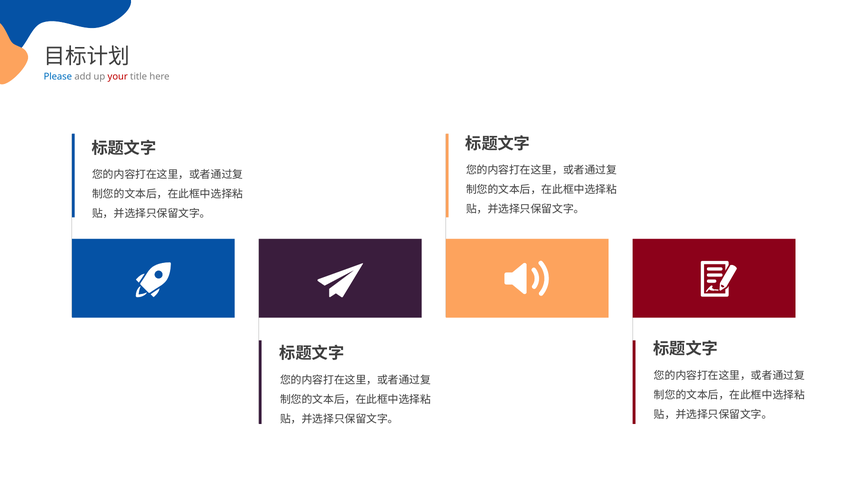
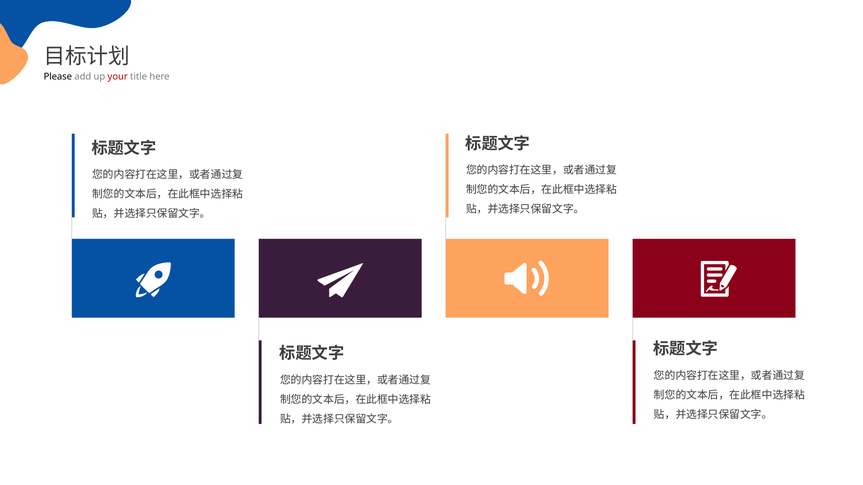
Please colour: blue -> black
